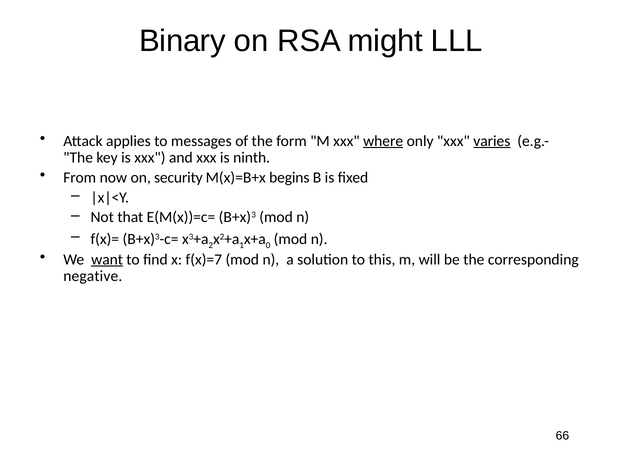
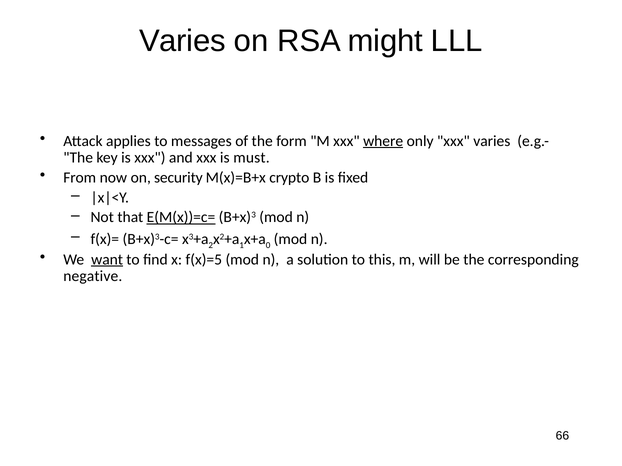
Binary at (182, 41): Binary -> Varies
varies at (492, 141) underline: present -> none
ninth: ninth -> must
begins: begins -> crypto
E(M(x))=c= underline: none -> present
f(x)=7: f(x)=7 -> f(x)=5
